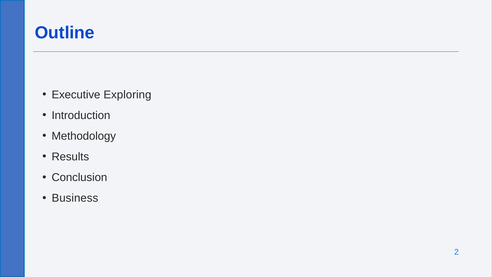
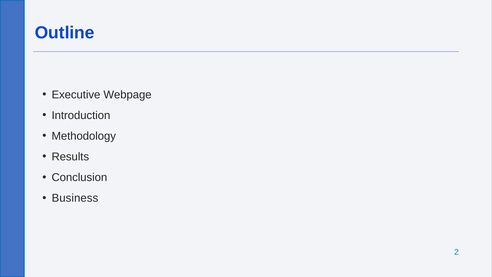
Exploring: Exploring -> Webpage
